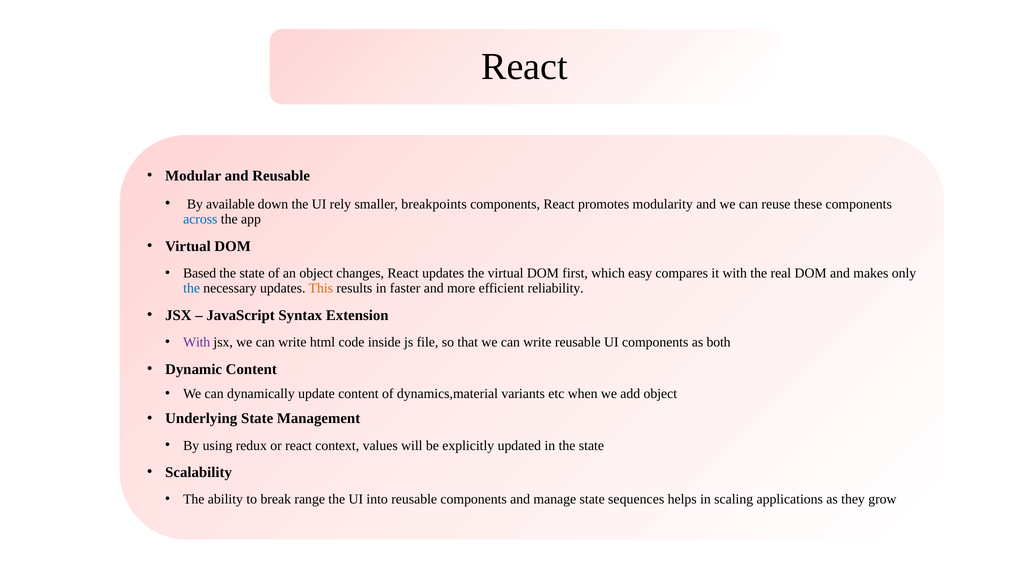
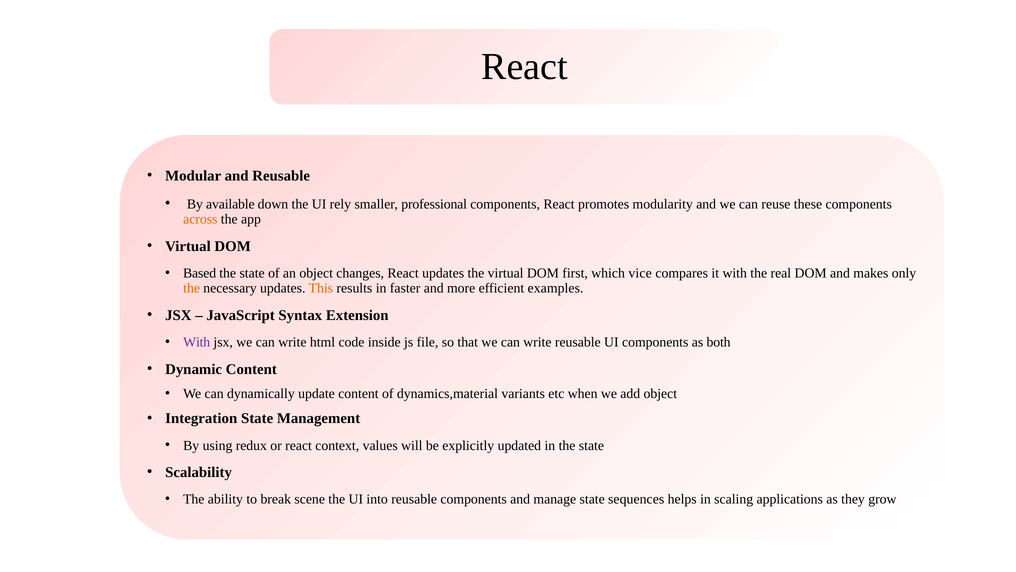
breakpoints: breakpoints -> professional
across colour: blue -> orange
easy: easy -> vice
the at (192, 288) colour: blue -> orange
reliability: reliability -> examples
Underlying: Underlying -> Integration
range: range -> scene
